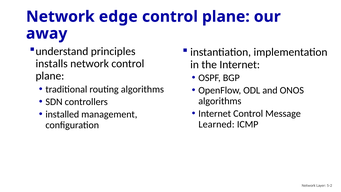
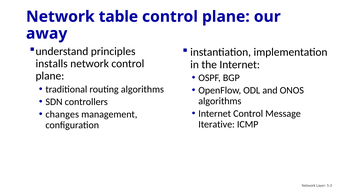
edge: edge -> table
installed: installed -> changes
Learned: Learned -> Iterative
